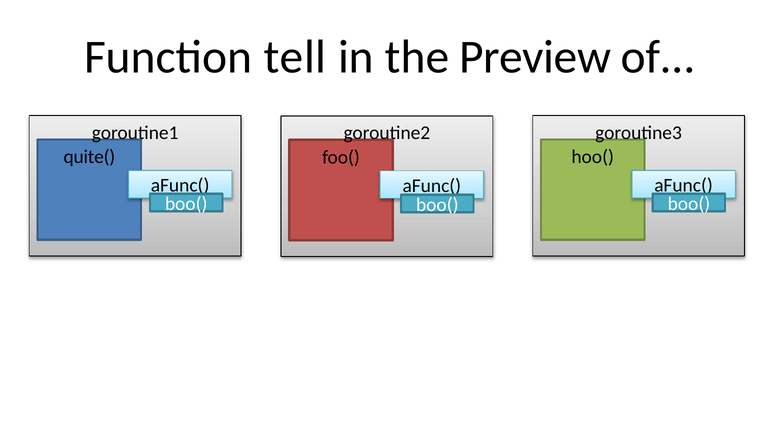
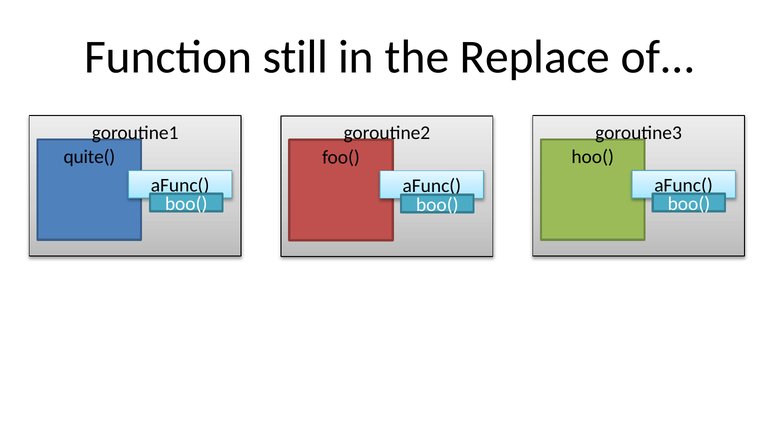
tell: tell -> still
Preview: Preview -> Replace
